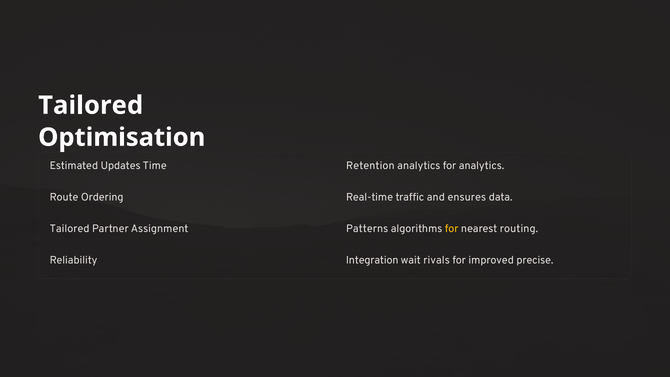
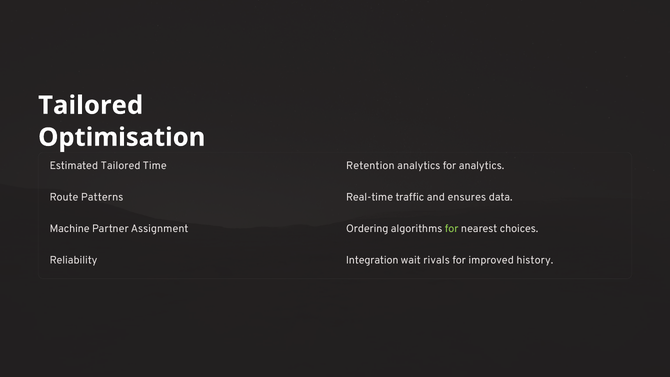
Estimated Updates: Updates -> Tailored
Ordering: Ordering -> Patterns
Tailored at (70, 229): Tailored -> Machine
Patterns: Patterns -> Ordering
for at (452, 229) colour: yellow -> light green
routing: routing -> choices
precise: precise -> history
